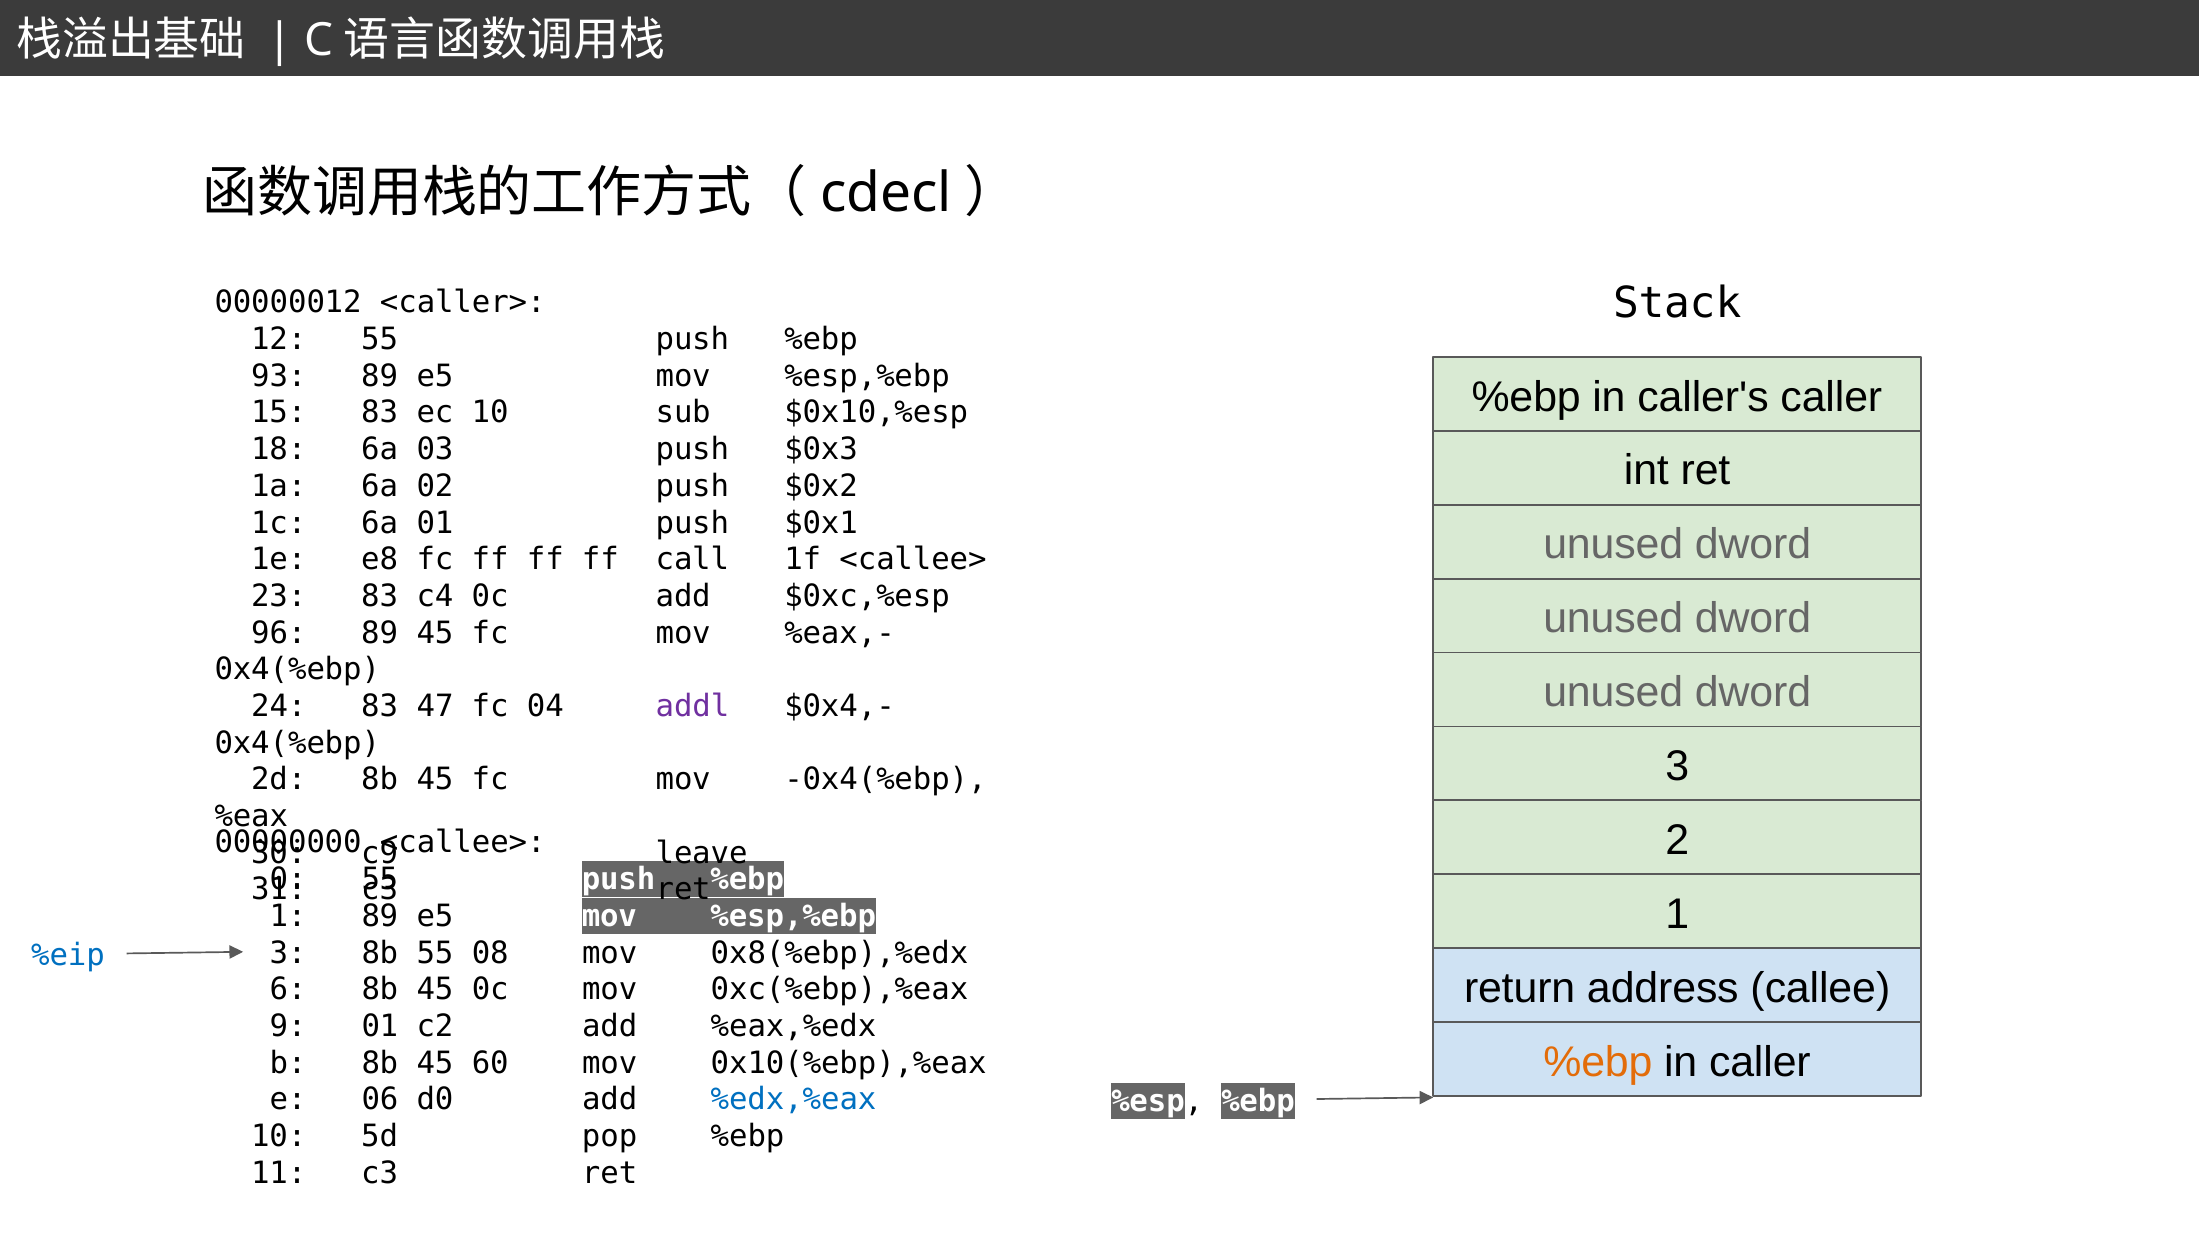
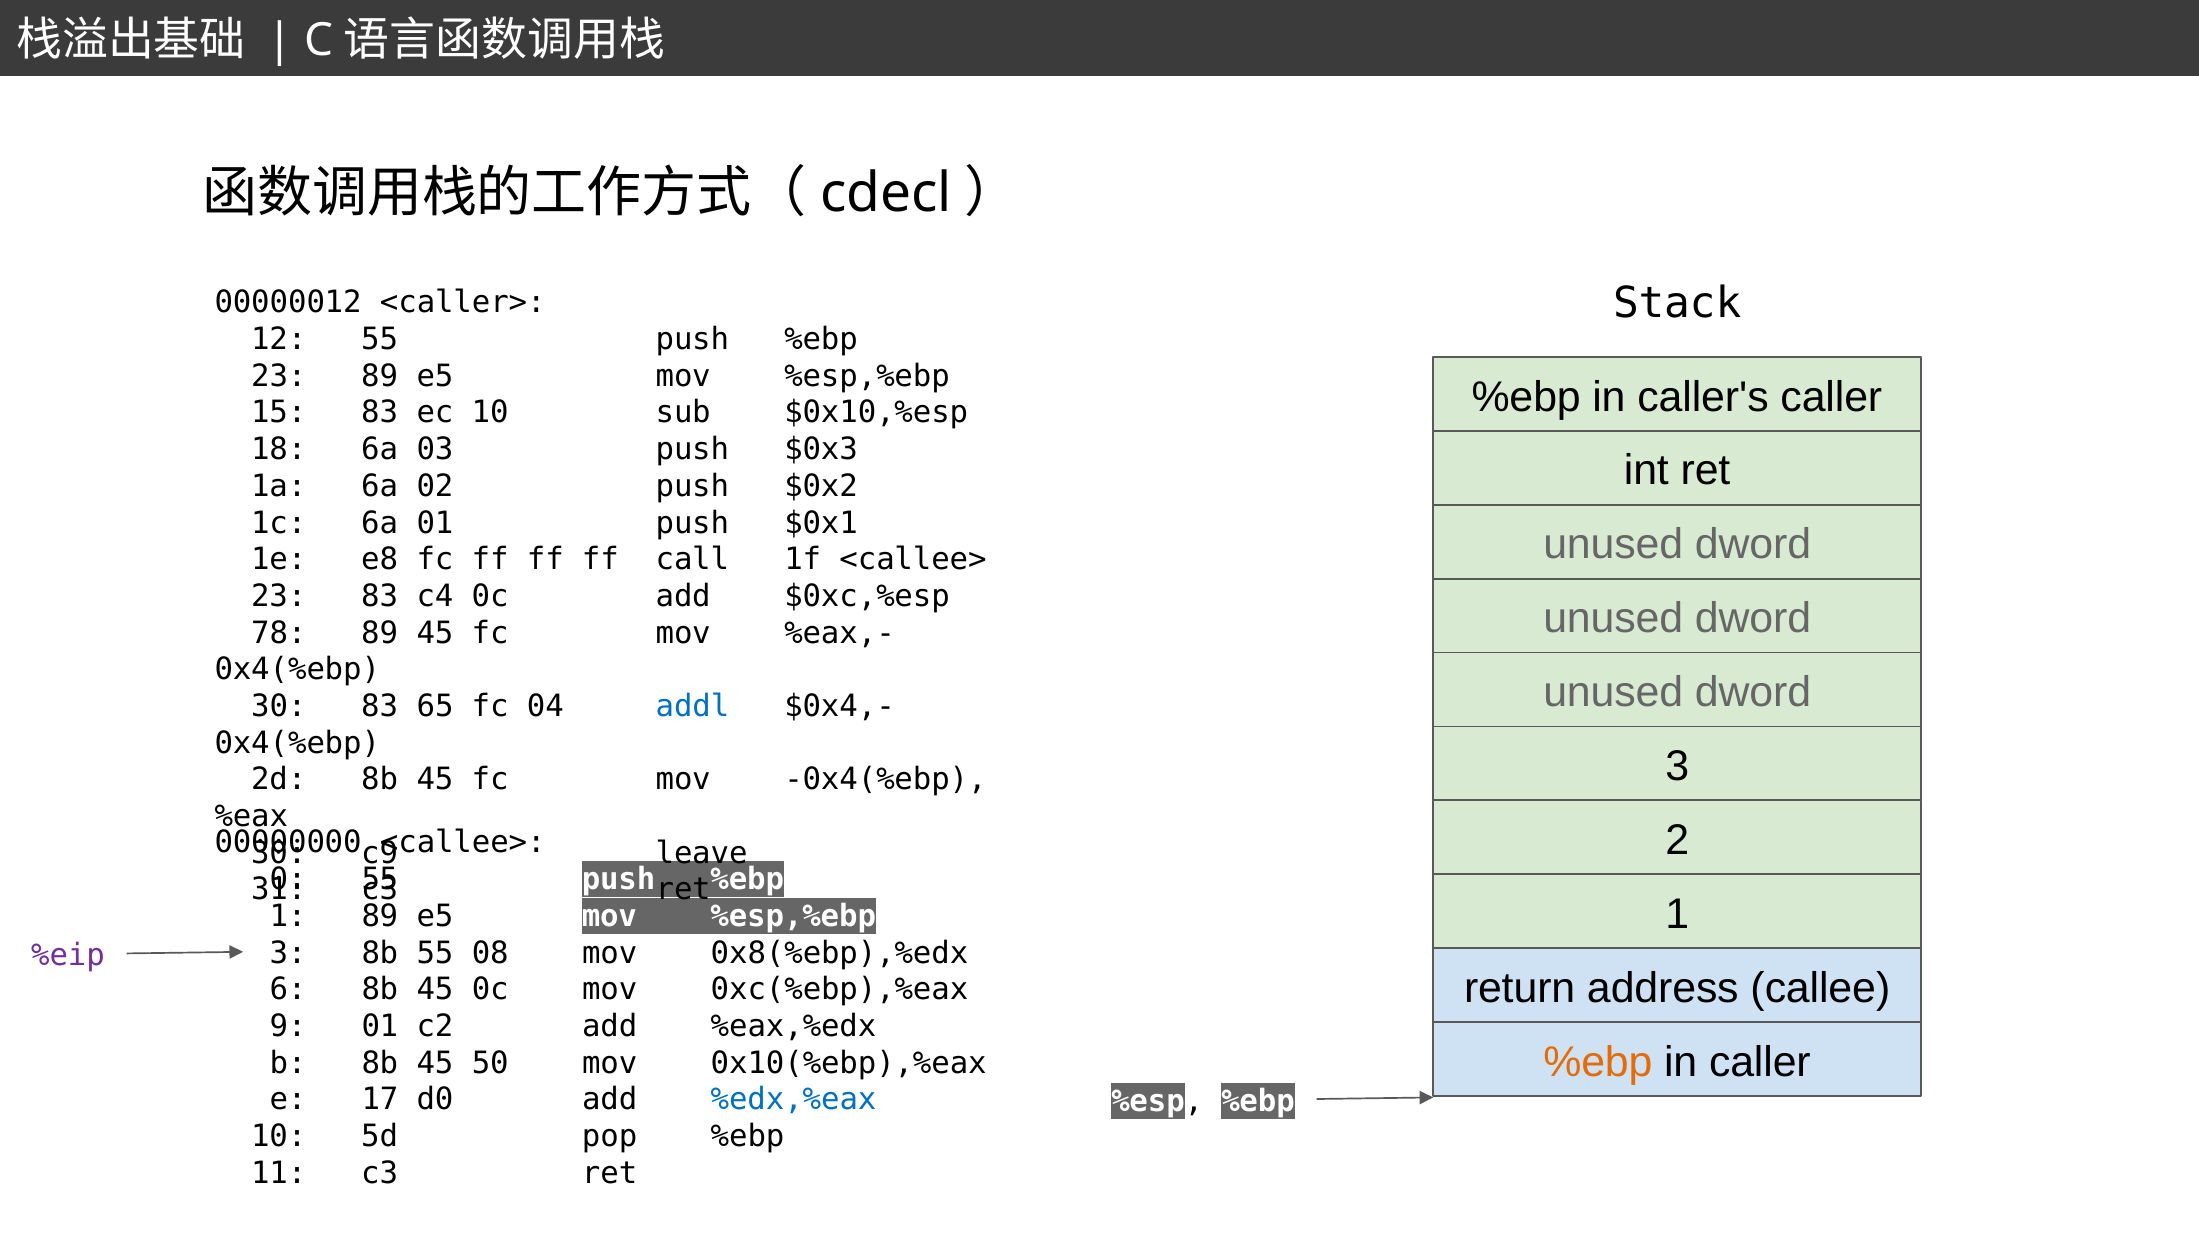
93 at (279, 376): 93 -> 23
96: 96 -> 78
24 at (279, 706): 24 -> 30
47: 47 -> 65
addl colour: purple -> blue
%eip colour: blue -> purple
60: 60 -> 50
06: 06 -> 17
